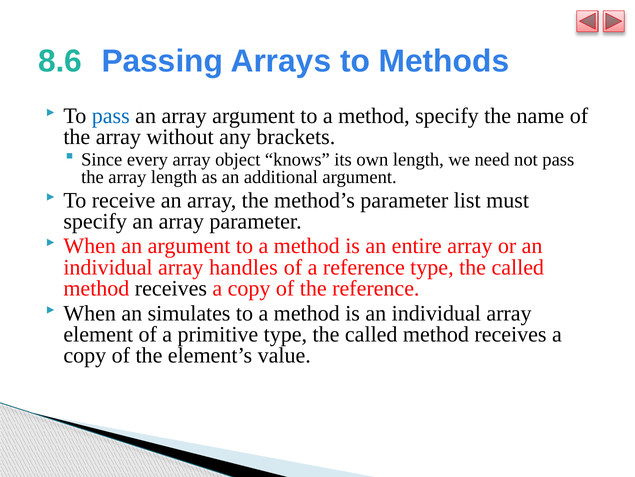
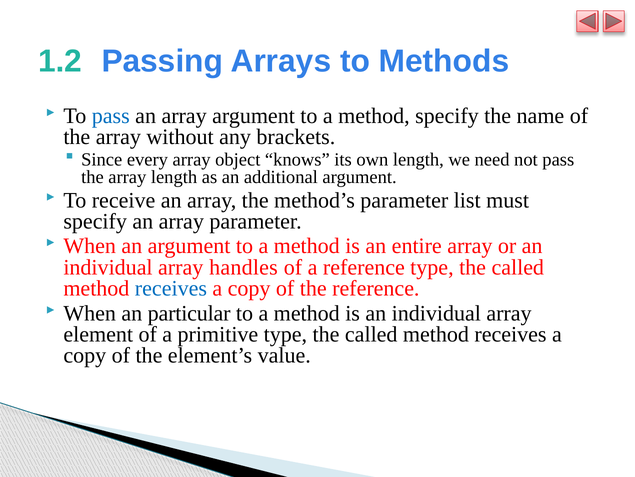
8.6: 8.6 -> 1.2
receives at (171, 288) colour: black -> blue
simulates: simulates -> particular
